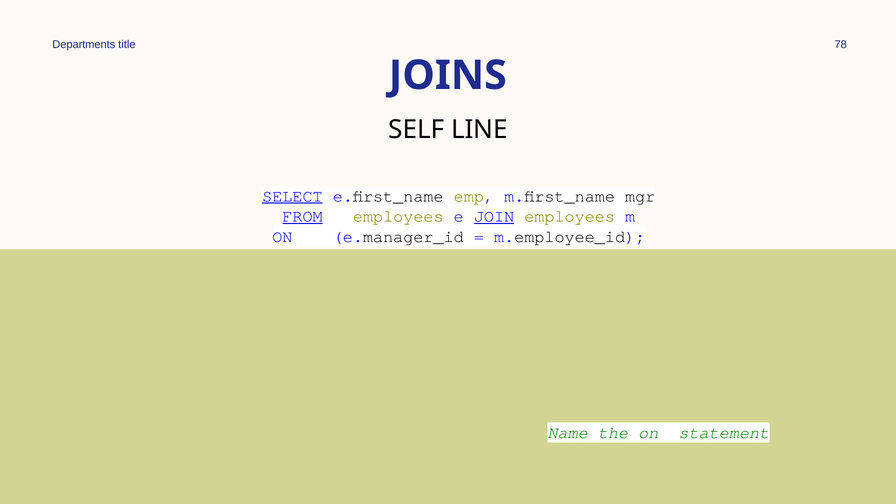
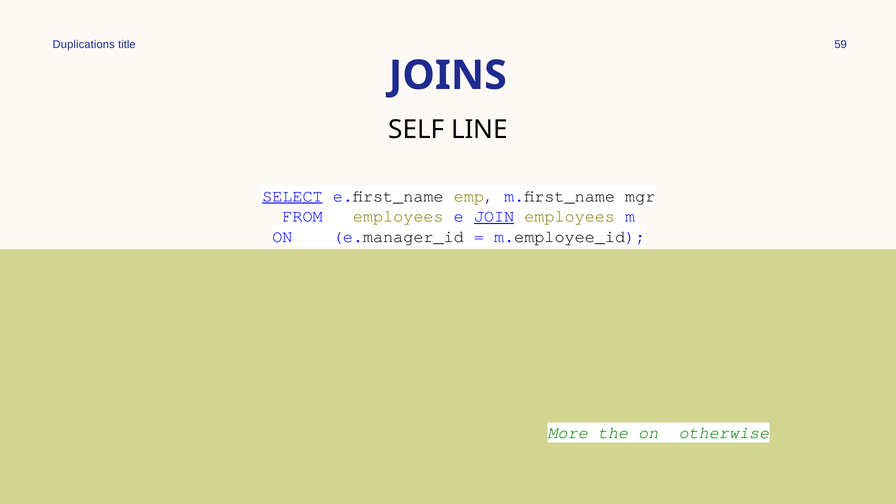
Departments: Departments -> Duplications
78: 78 -> 59
FROM underline: present -> none
Name: Name -> More
statement: statement -> otherwise
